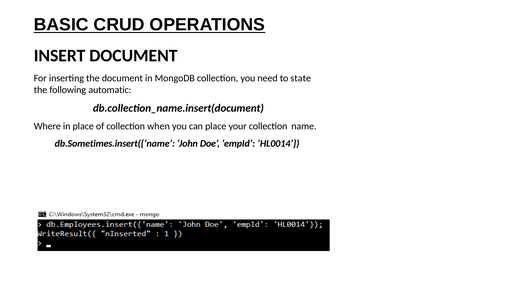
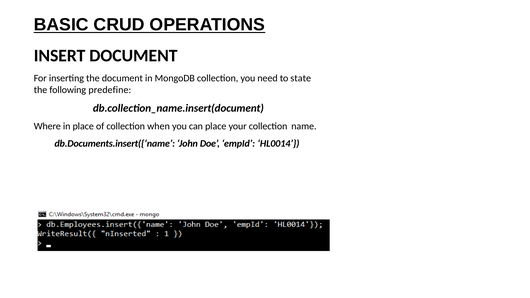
automatic: automatic -> predefine
db.Sometimes.insert({‘name: db.Sometimes.insert({‘name -> db.Documents.insert({‘name
